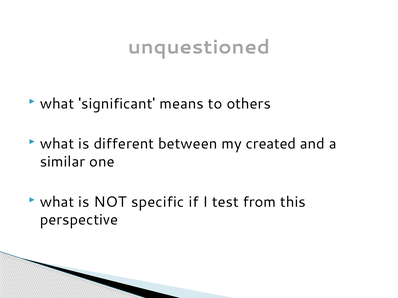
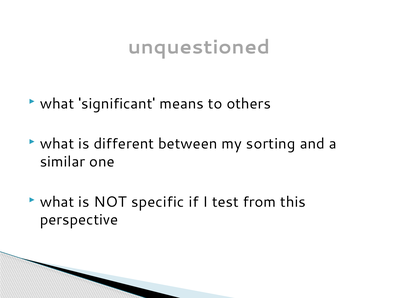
created: created -> sorting
